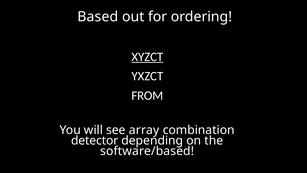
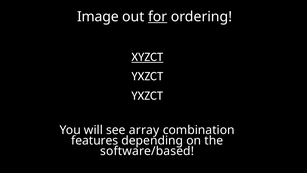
Based: Based -> Image
for underline: none -> present
FROM at (147, 95): FROM -> YXZCT
detector: detector -> features
